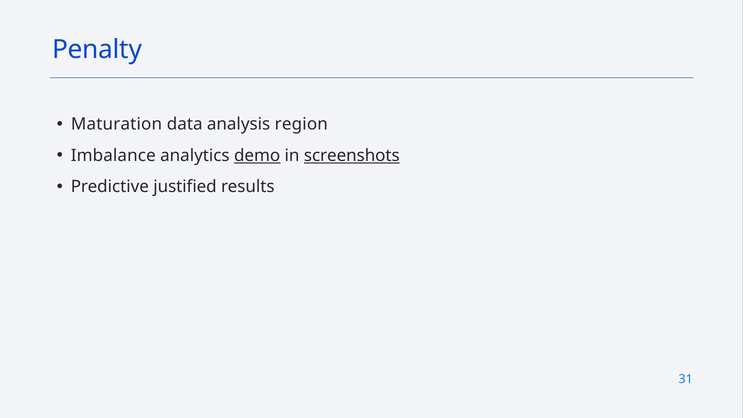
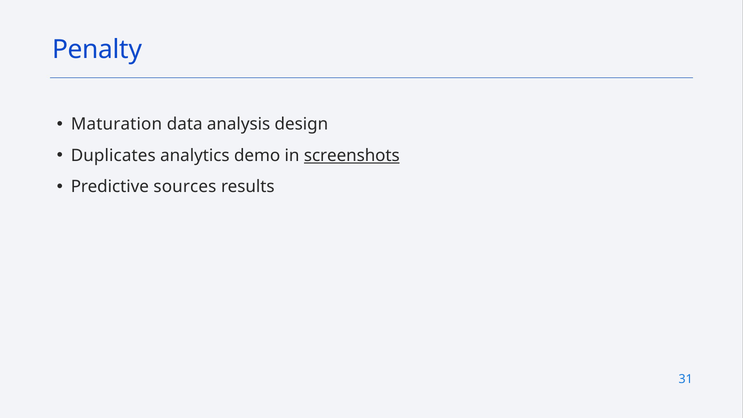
region: region -> design
Imbalance: Imbalance -> Duplicates
demo underline: present -> none
justified: justified -> sources
